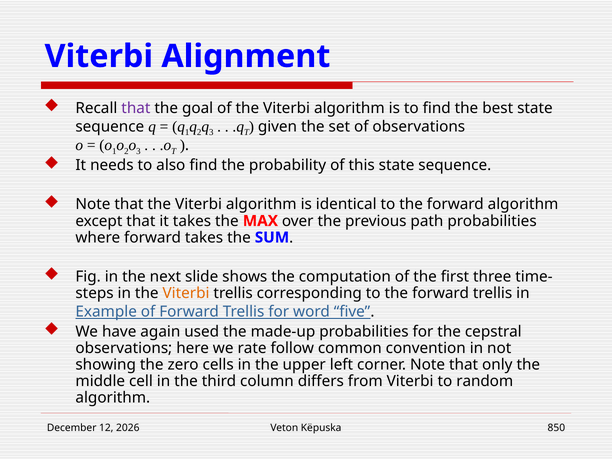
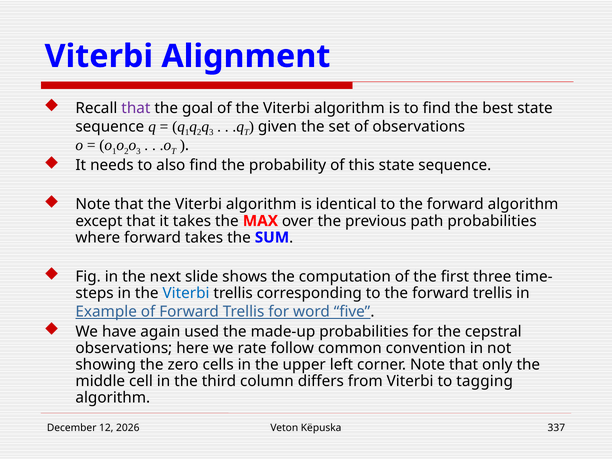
Viterbi at (186, 293) colour: orange -> blue
random: random -> tagging
850: 850 -> 337
